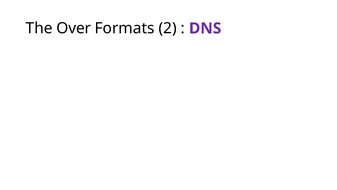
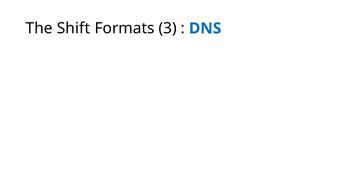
Over: Over -> Shift
2: 2 -> 3
DNS colour: purple -> blue
